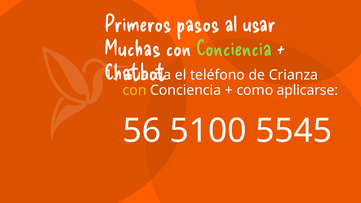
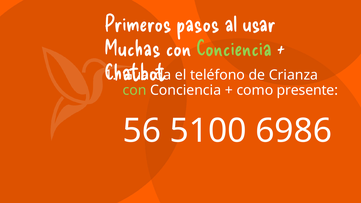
con at (135, 90) colour: yellow -> light green
aplicarse: aplicarse -> presente
5545: 5545 -> 6986
